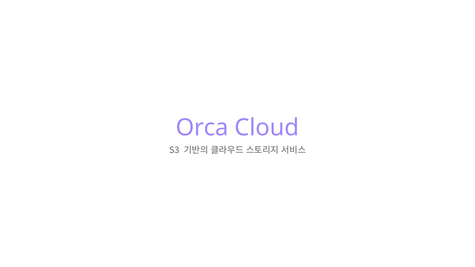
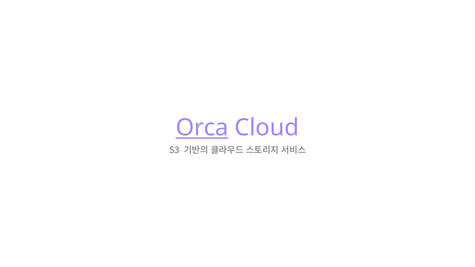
Orca underline: none -> present
